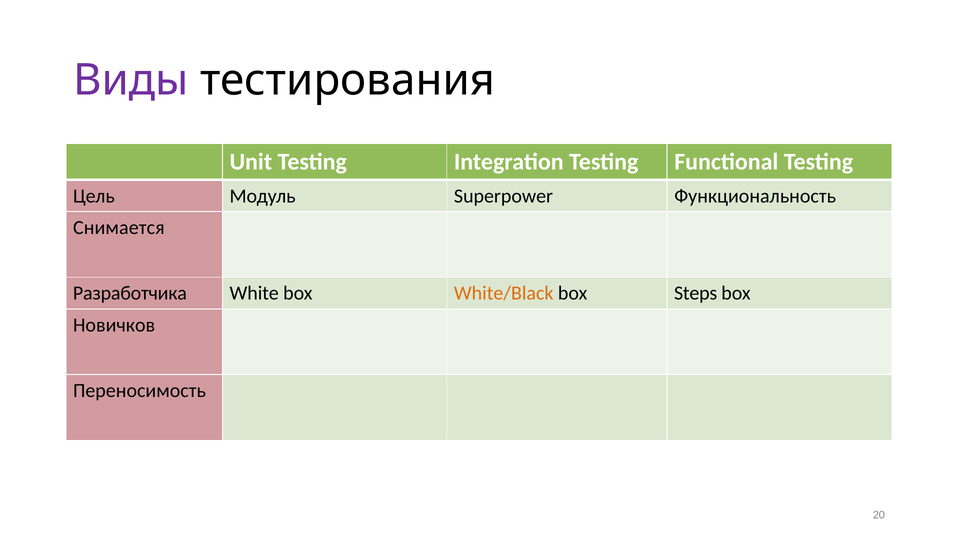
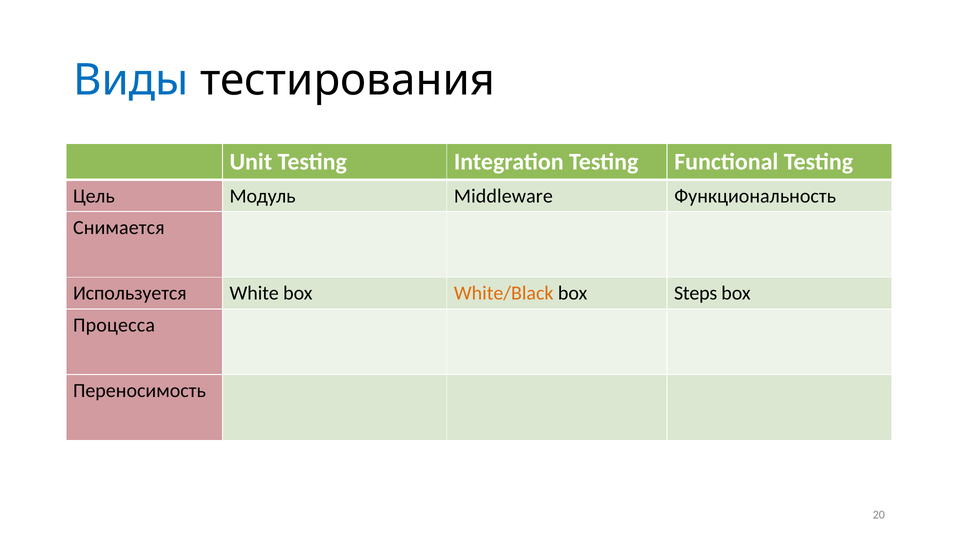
Виды colour: purple -> blue
Superpower: Superpower -> Middleware
Разработчика: Разработчика -> Используется
Новичков: Новичков -> Процесса
